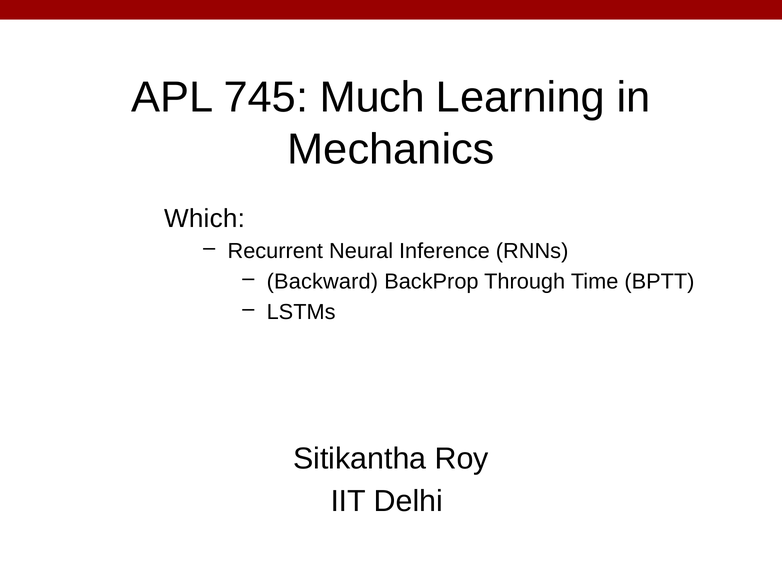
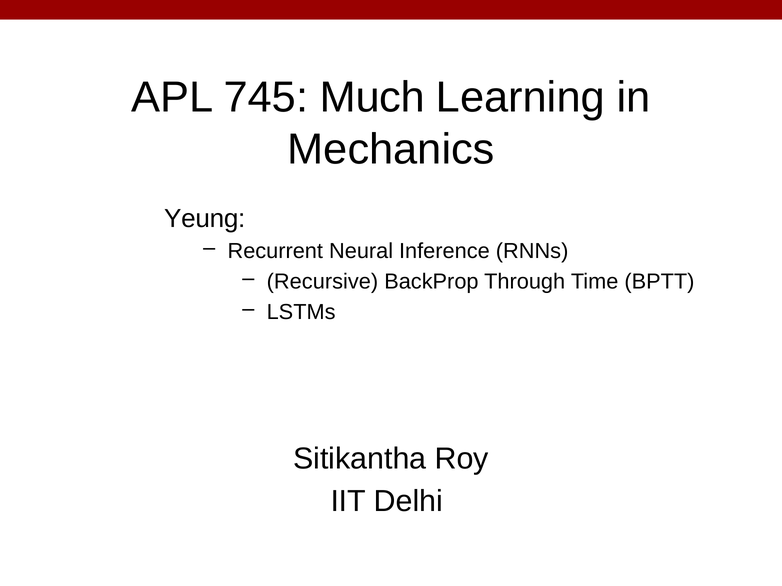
Which: Which -> Yeung
Backward: Backward -> Recursive
